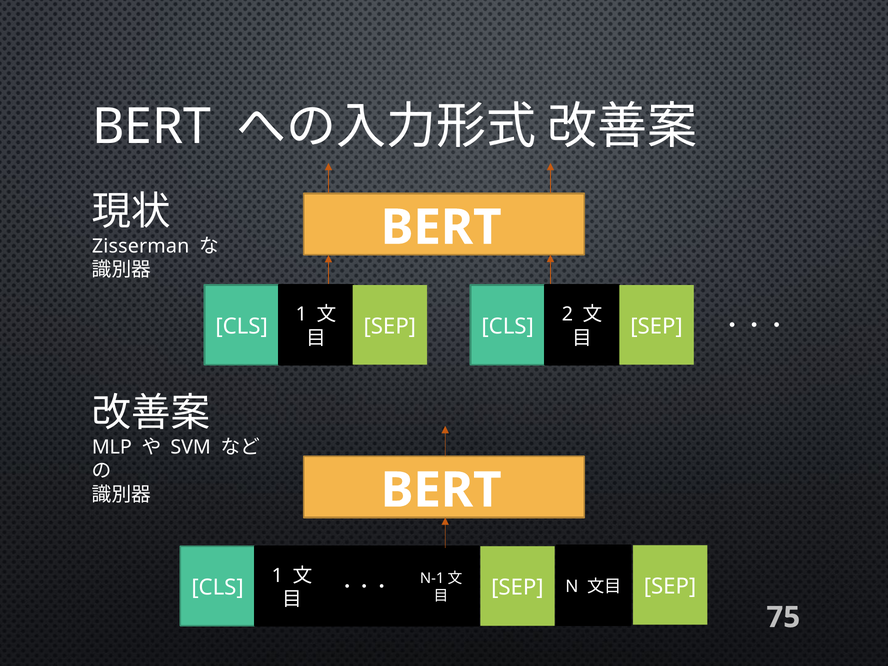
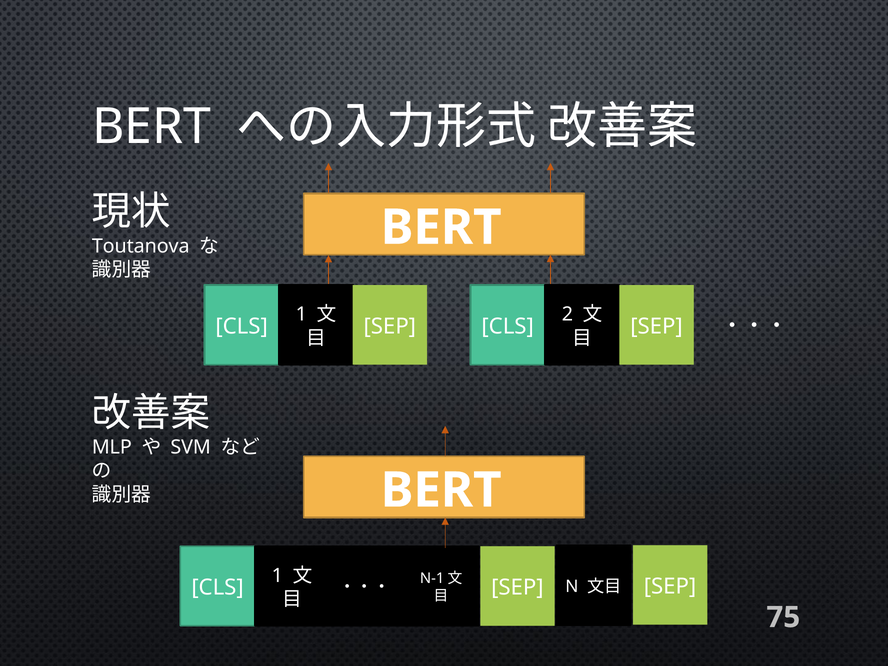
Zisserman: Zisserman -> Toutanova
